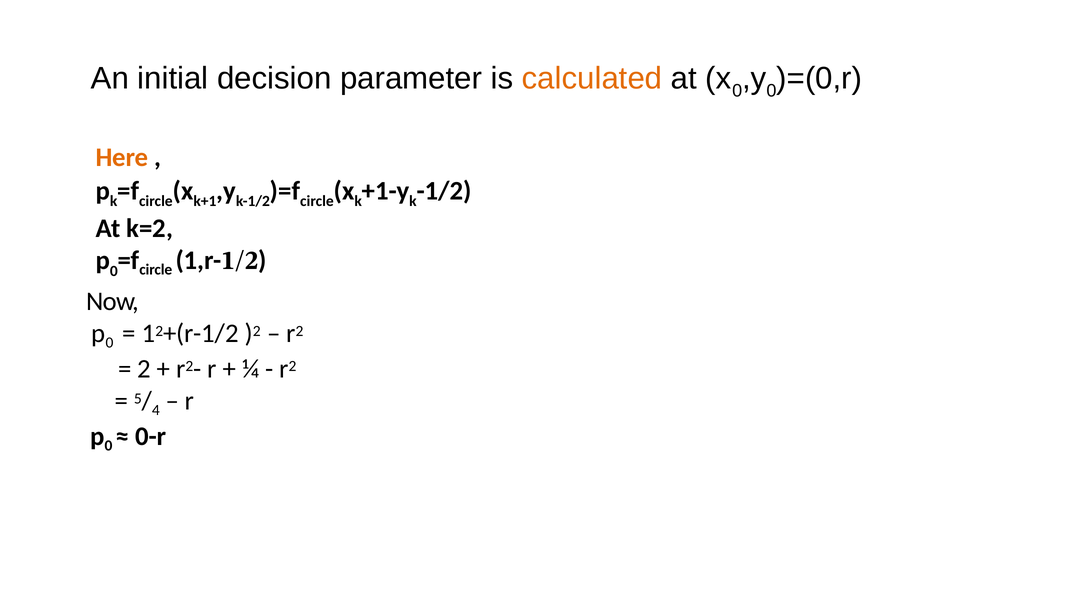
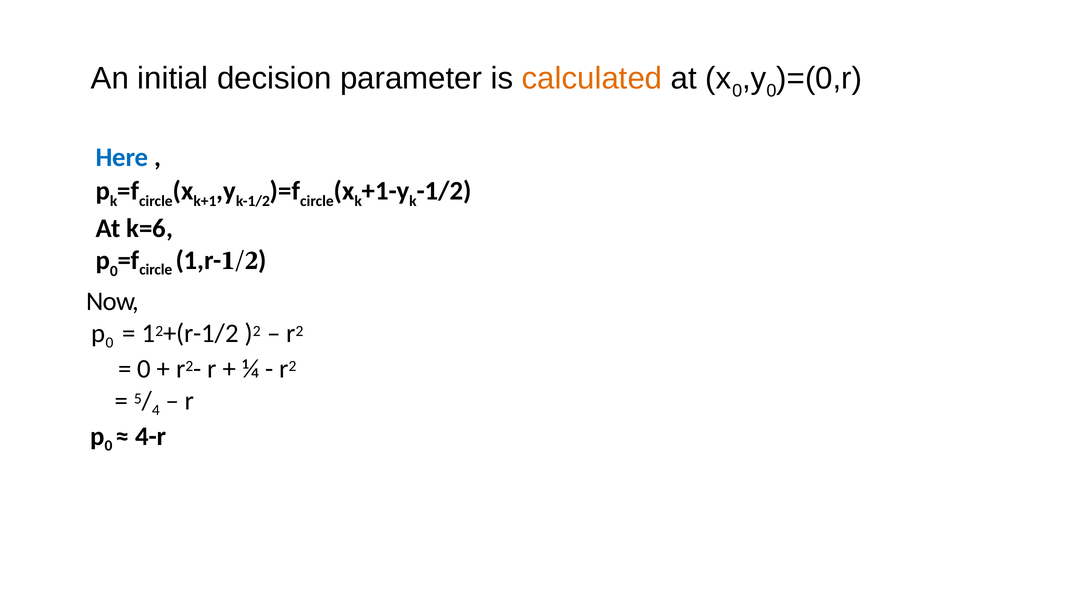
Here colour: orange -> blue
k=2: k=2 -> k=6
2 at (144, 369): 2 -> 0
0-r: 0-r -> 4-r
